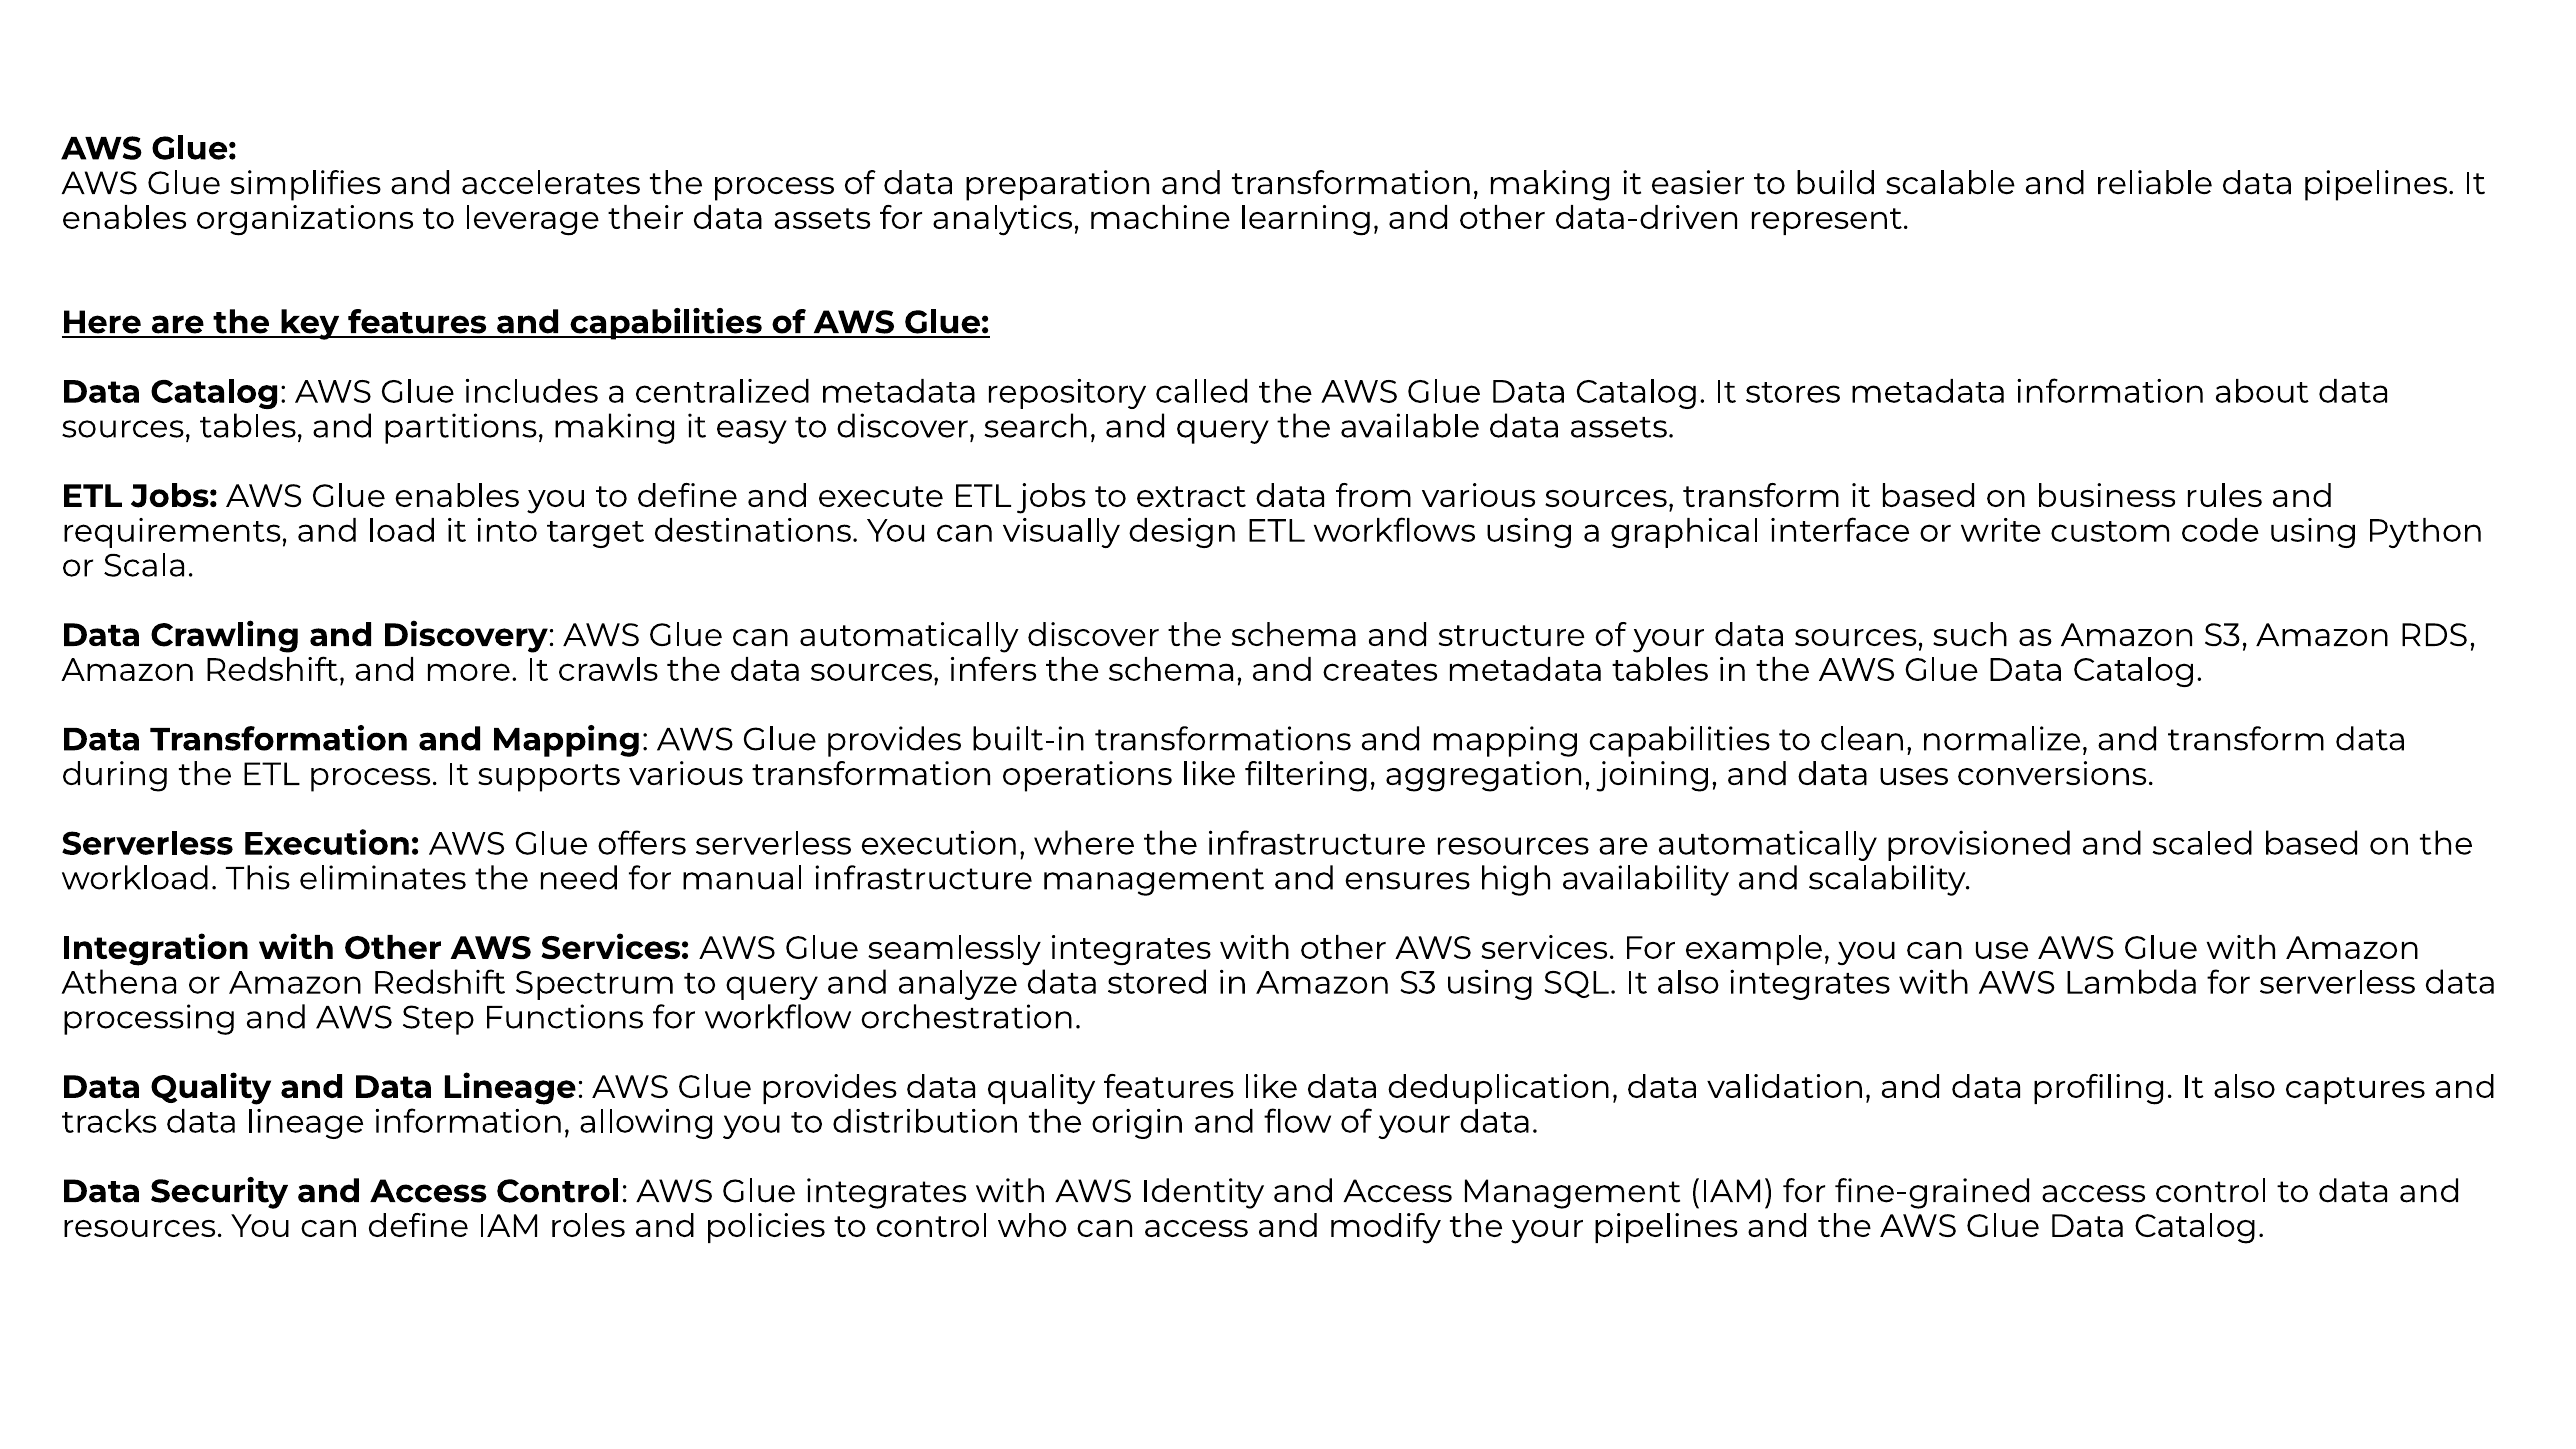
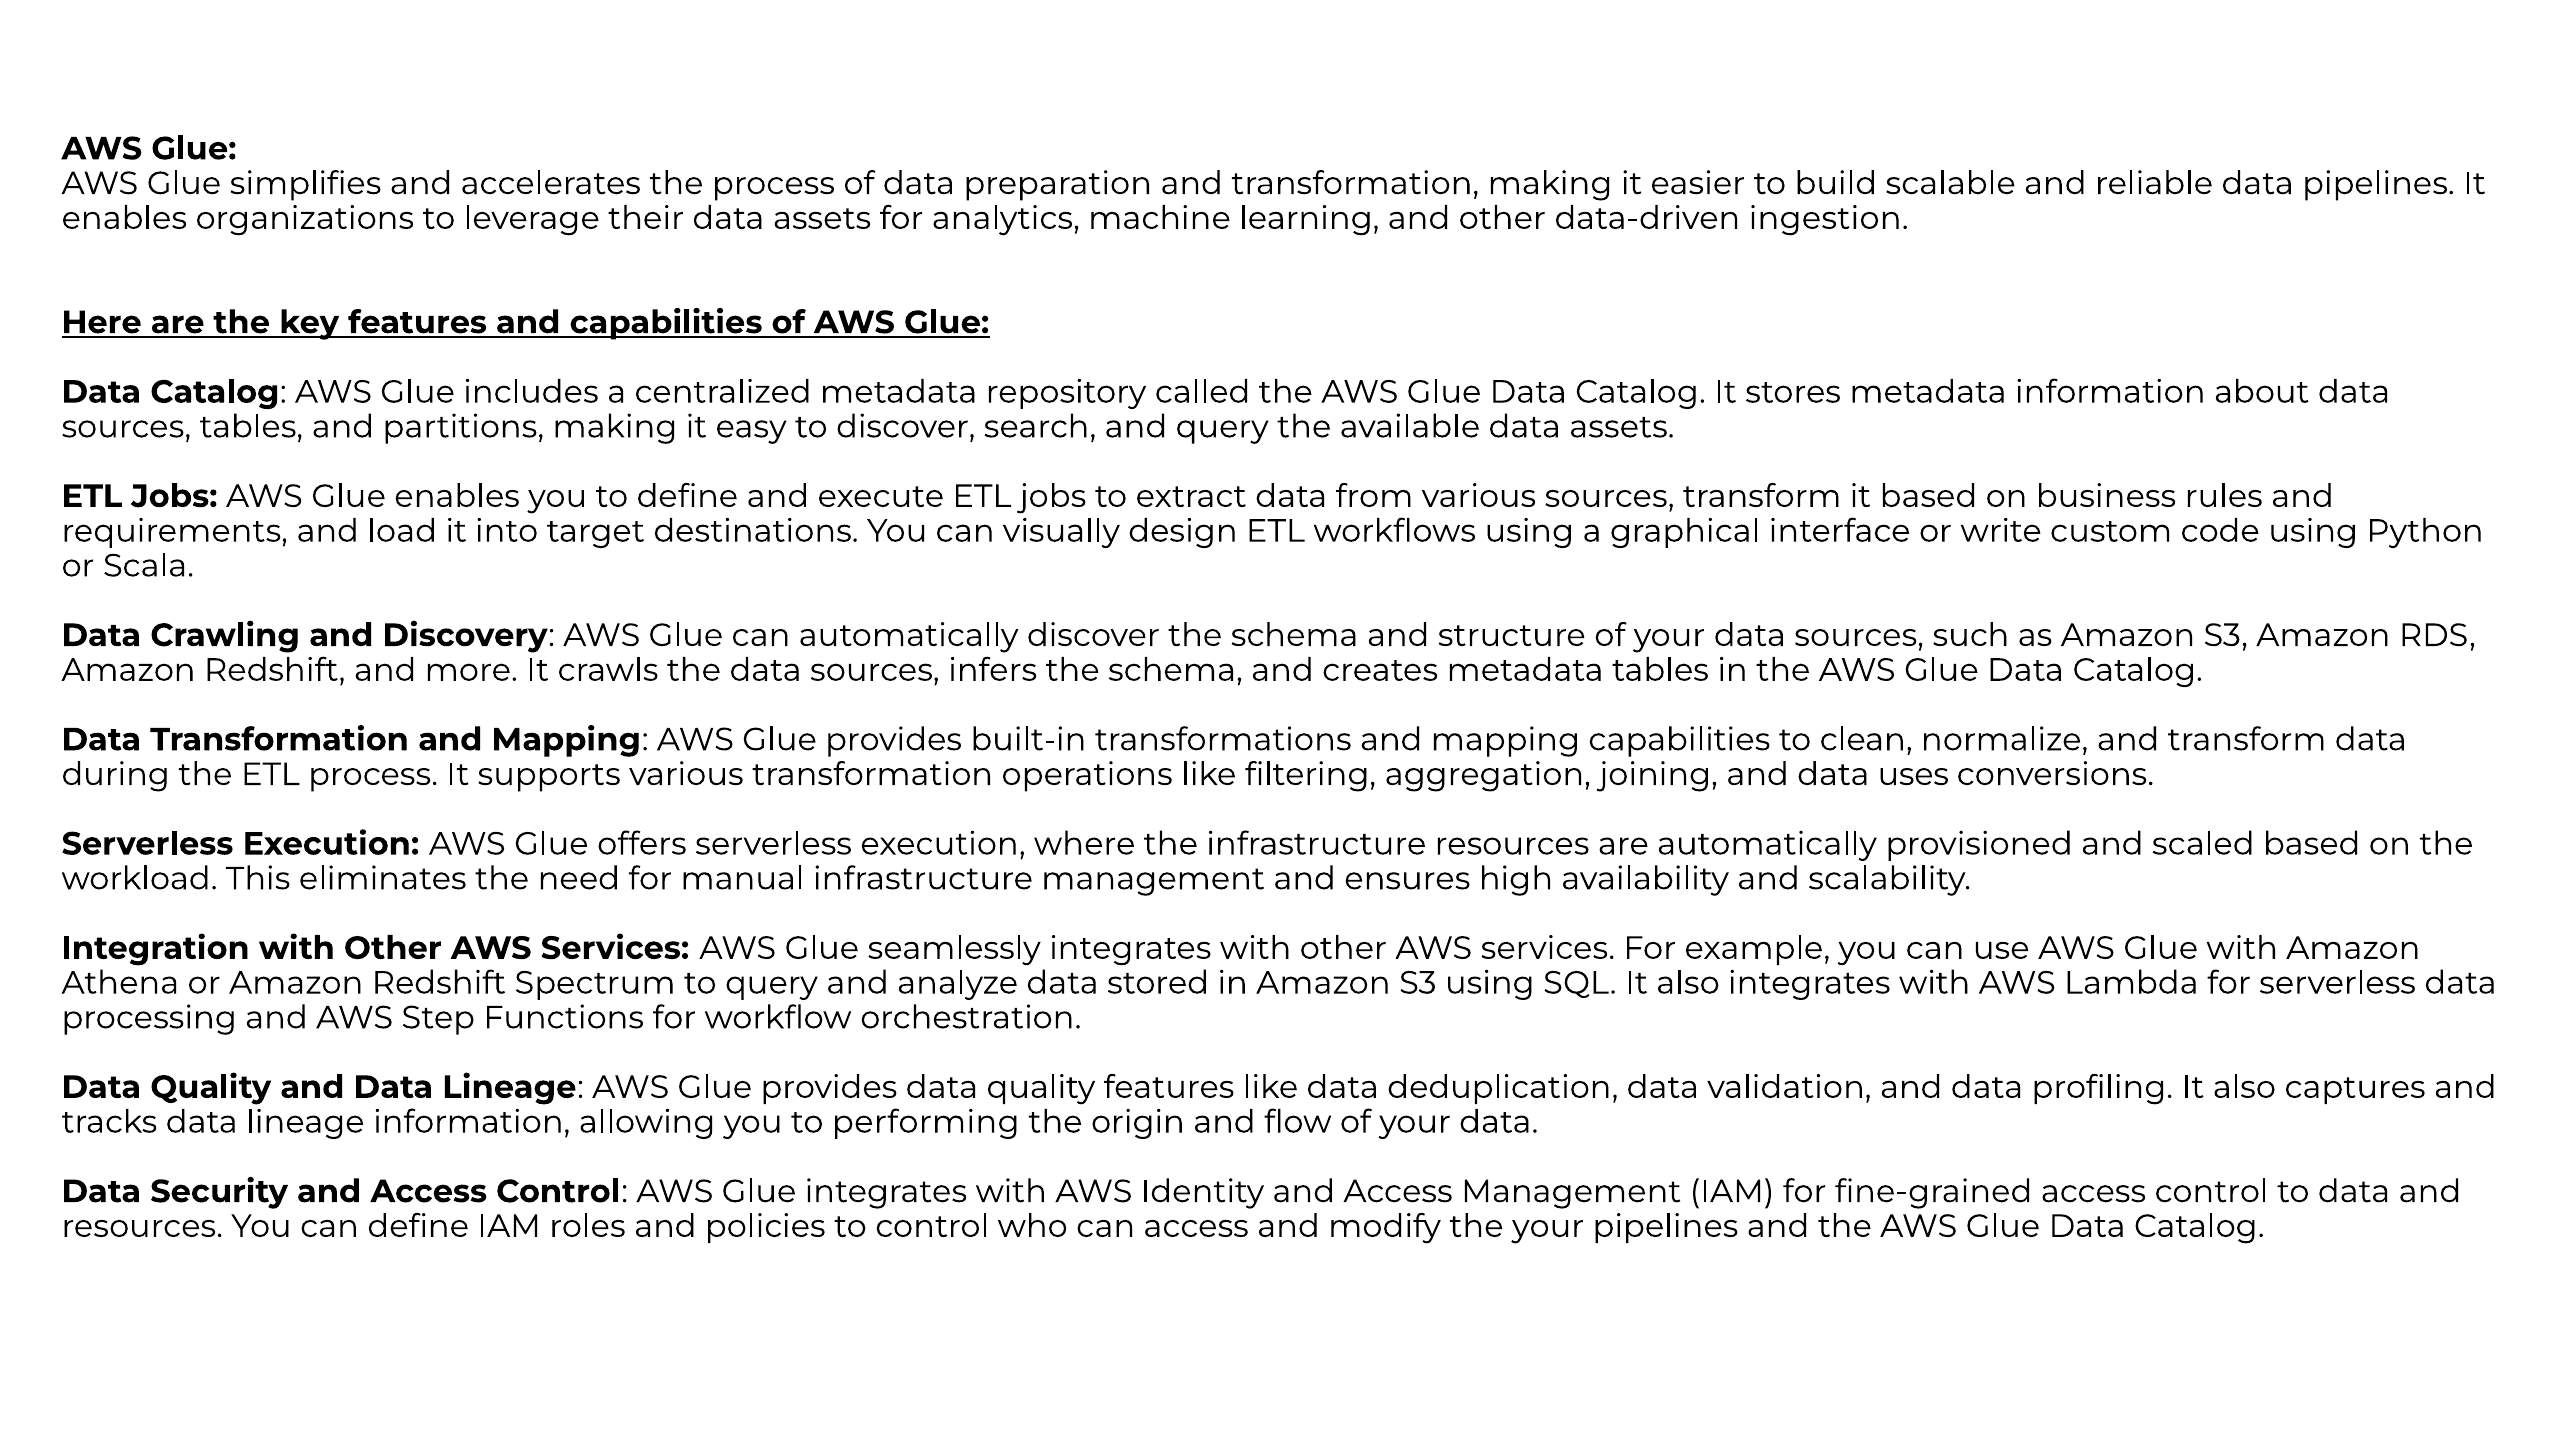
represent: represent -> ingestion
distribution: distribution -> performing
